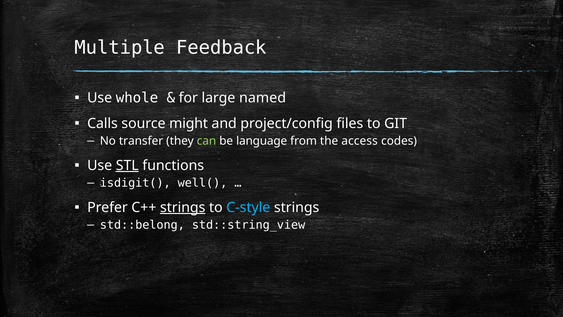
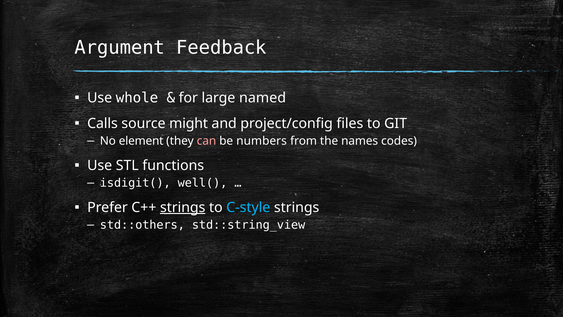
Multiple: Multiple -> Argument
transfer: transfer -> element
can colour: light green -> pink
language: language -> numbers
access: access -> names
STL underline: present -> none
std::belong: std::belong -> std::others
